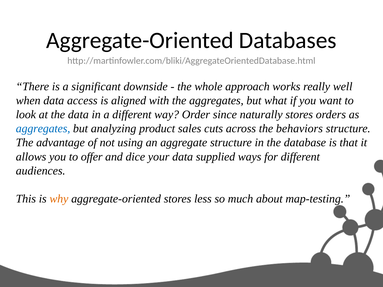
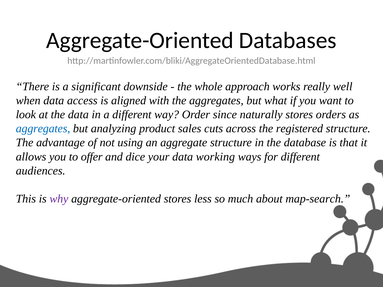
behaviors: behaviors -> registered
supplied: supplied -> working
why colour: orange -> purple
map-testing: map-testing -> map-search
